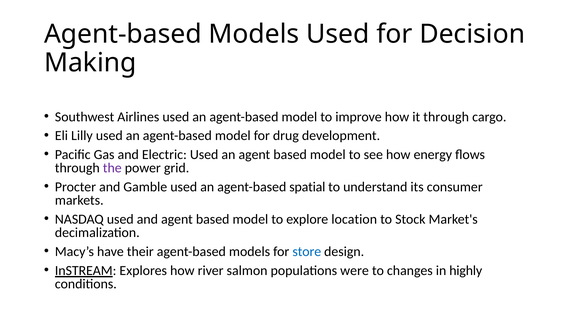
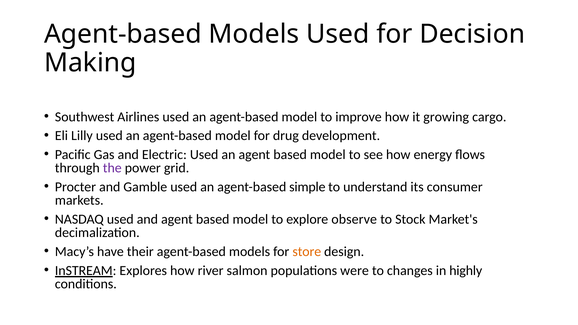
it through: through -> growing
spatial: spatial -> simple
location: location -> observe
store colour: blue -> orange
